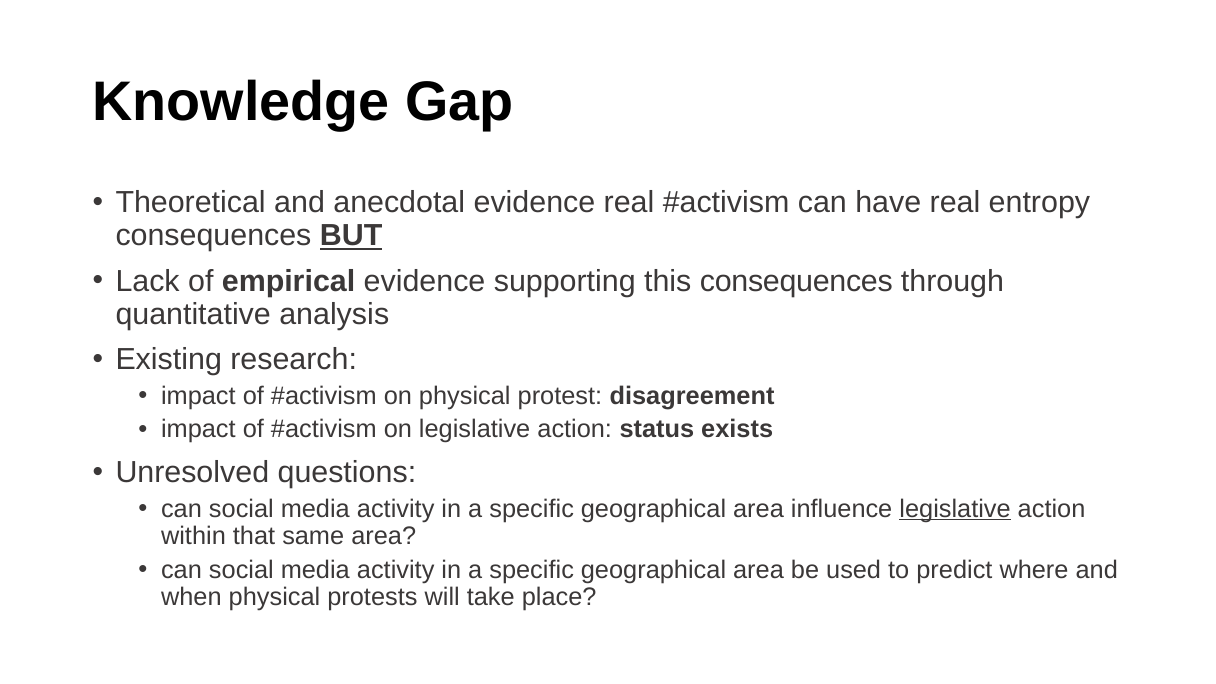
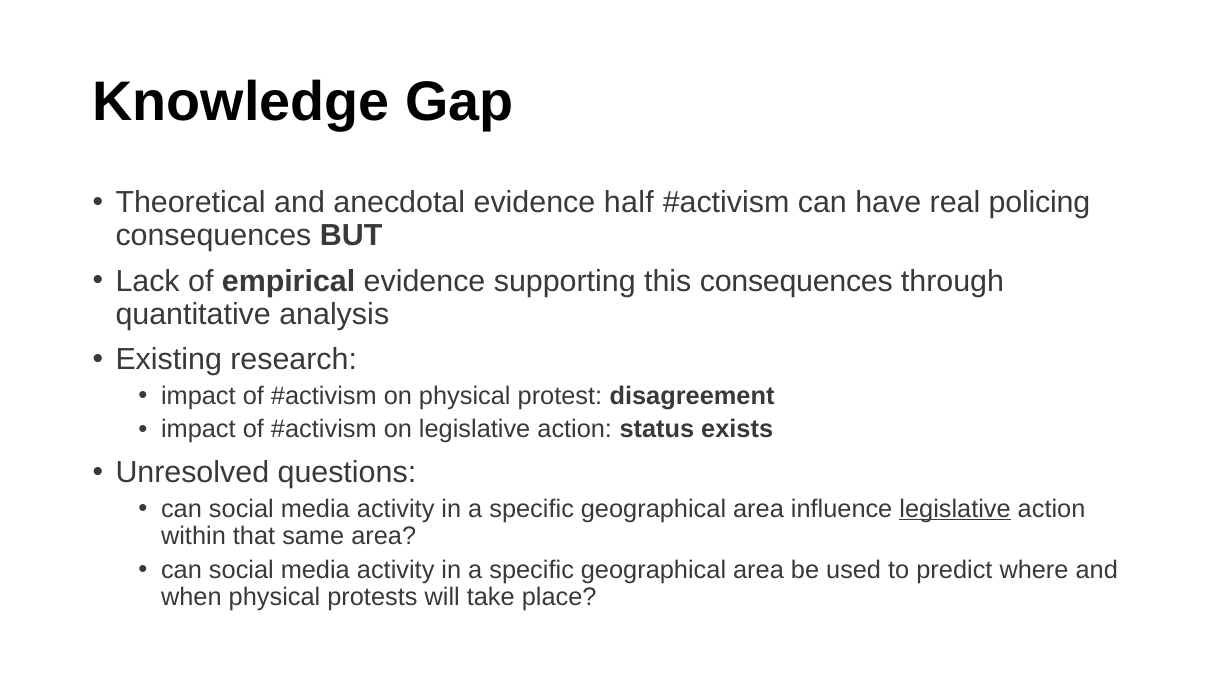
evidence real: real -> half
entropy: entropy -> policing
BUT underline: present -> none
